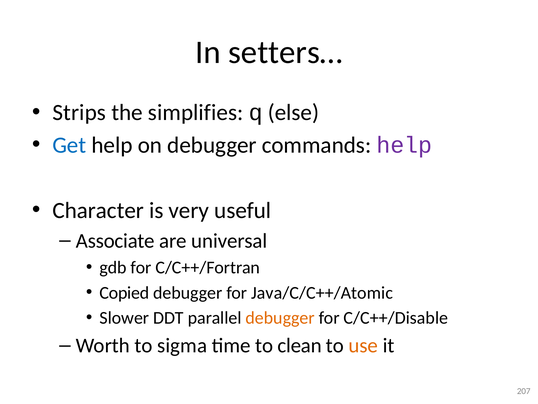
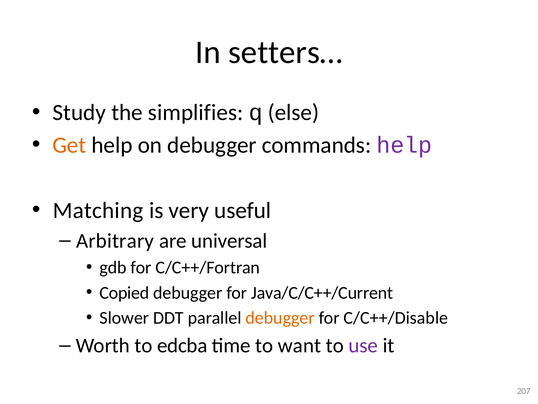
Strips: Strips -> Study
Get colour: blue -> orange
Character: Character -> Matching
Associate: Associate -> Arbitrary
Java/C/C++/Atomic: Java/C/C++/Atomic -> Java/C/C++/Current
sigma: sigma -> edcba
clean: clean -> want
use colour: orange -> purple
